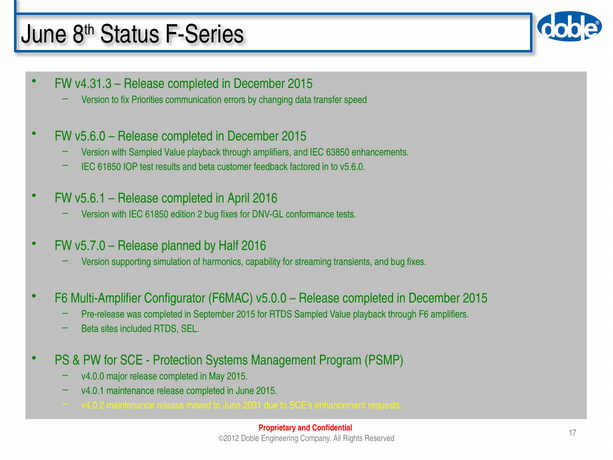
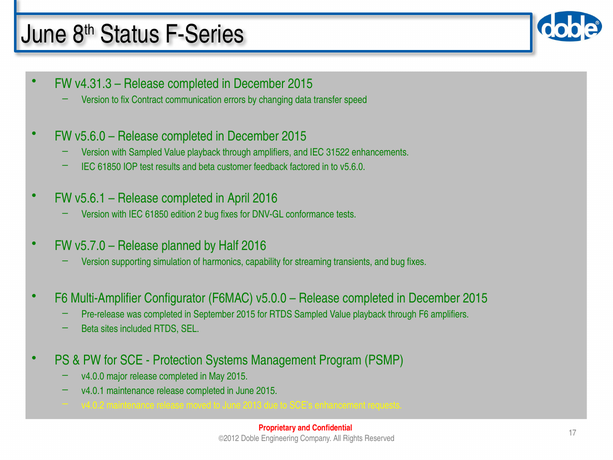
Priorities: Priorities -> Contract
63850: 63850 -> 31522
2031: 2031 -> 2013
